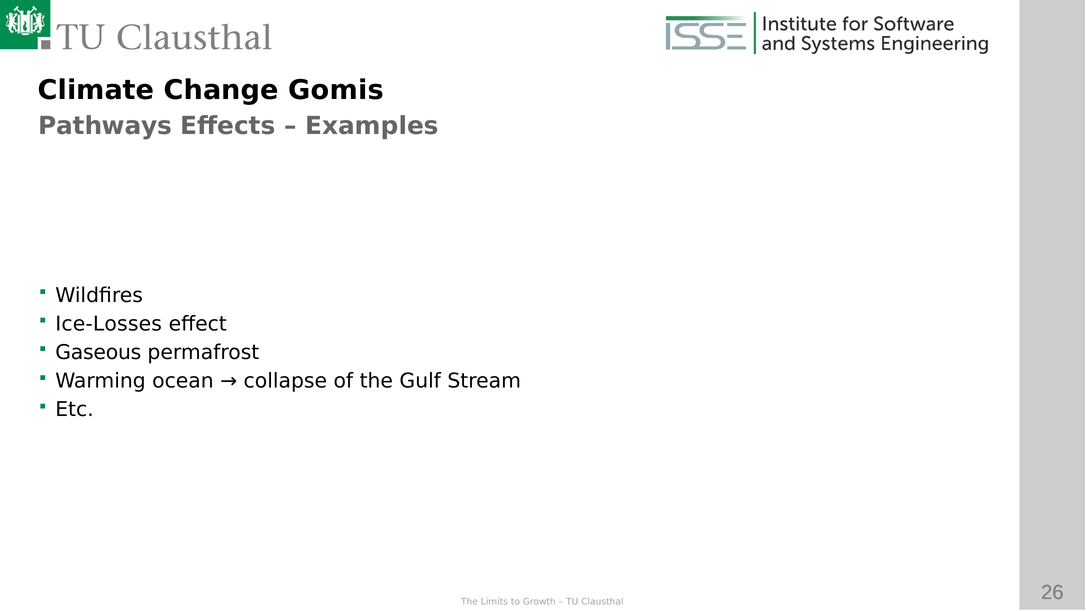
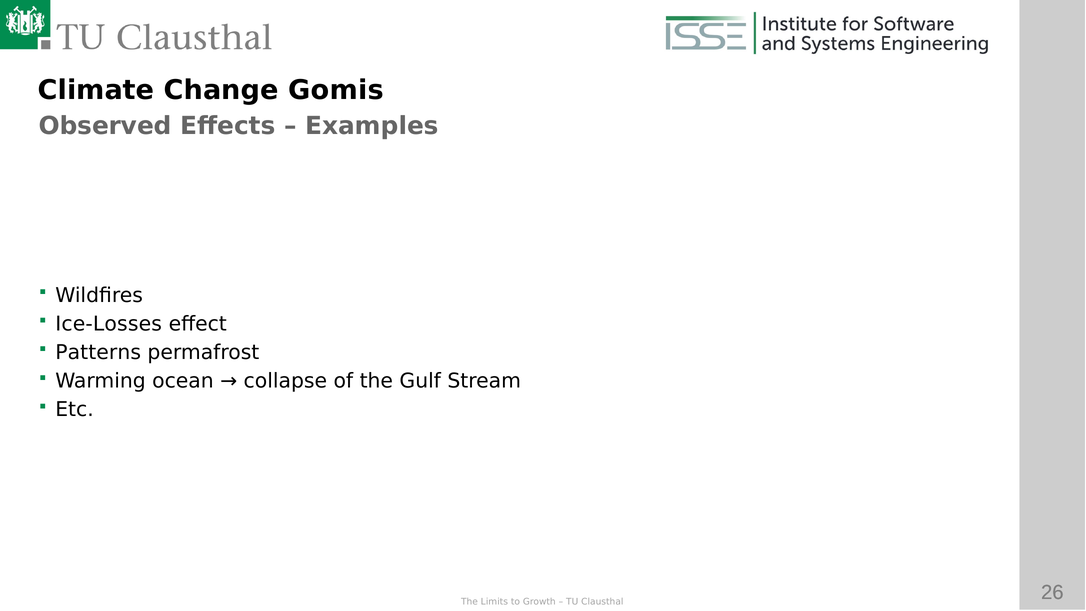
Pathways: Pathways -> Observed
Gaseous: Gaseous -> Patterns
